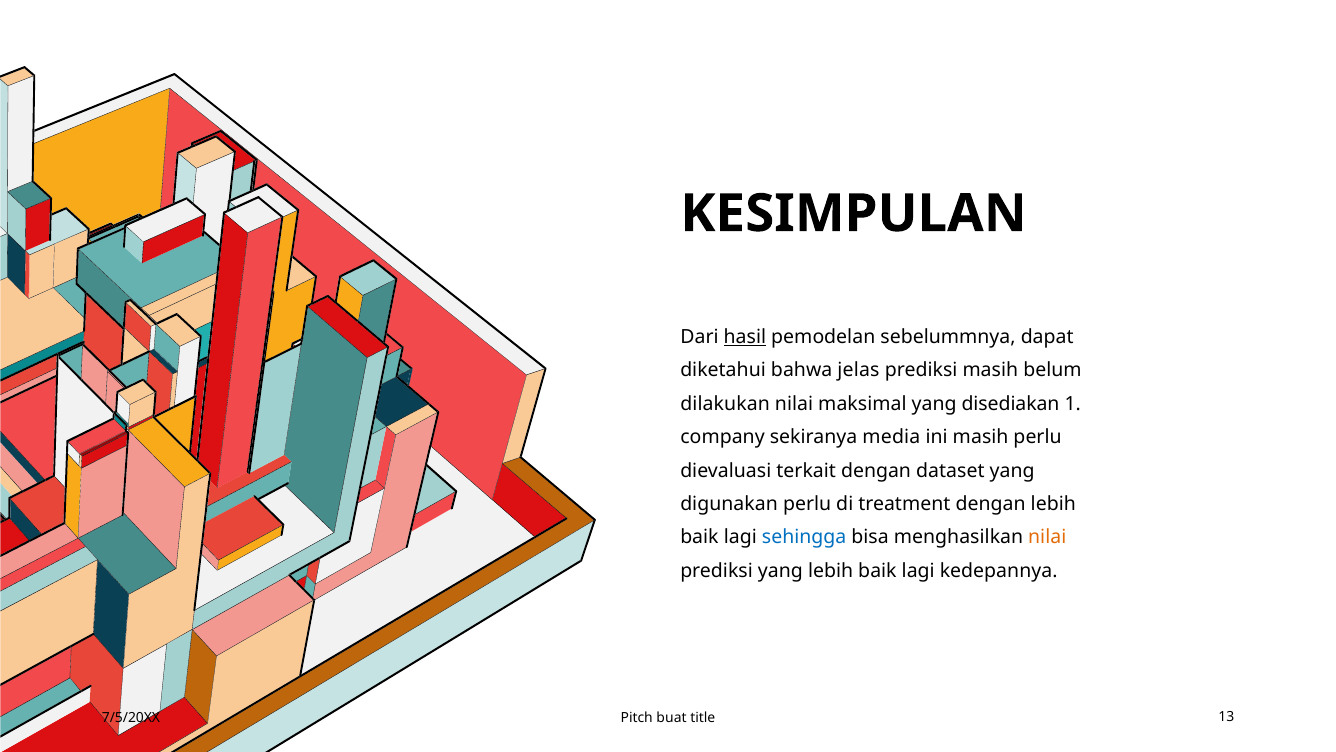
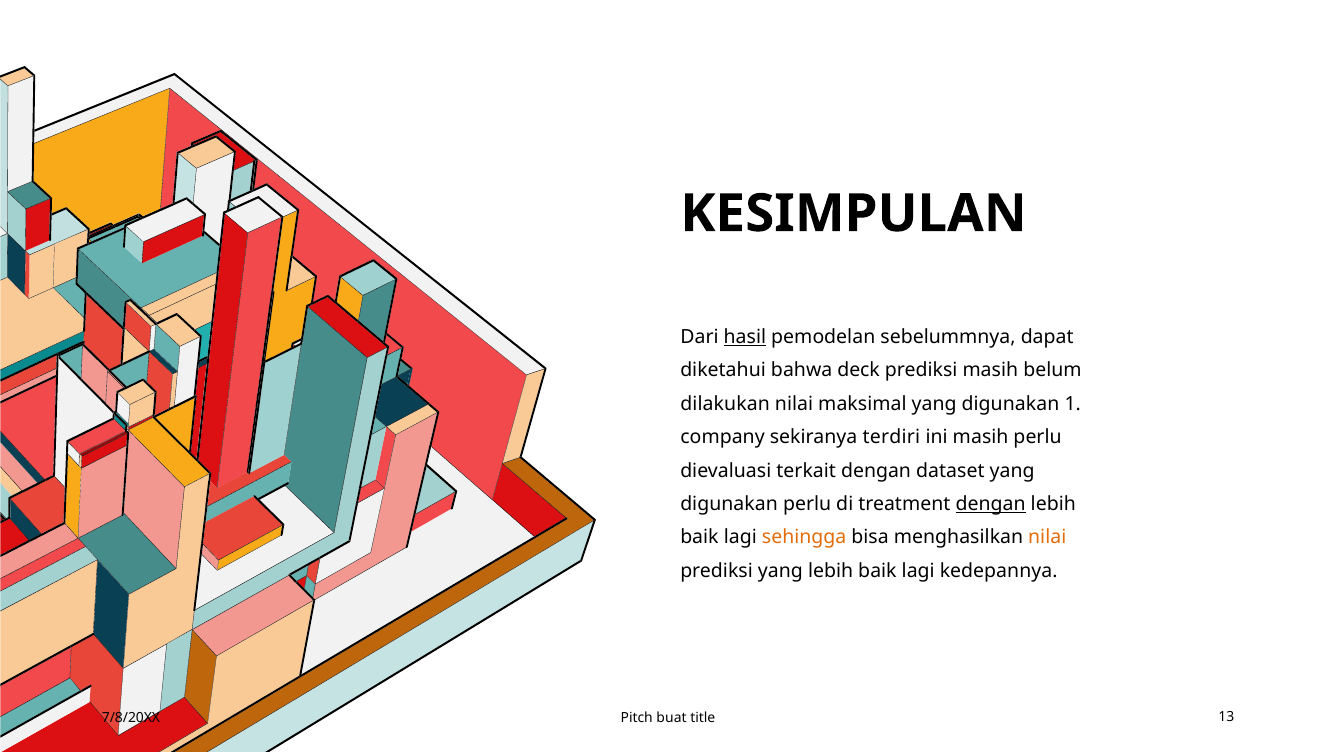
jelas: jelas -> deck
maksimal yang disediakan: disediakan -> digunakan
media: media -> terdiri
dengan at (991, 504) underline: none -> present
sehingga colour: blue -> orange
7/5/20XX: 7/5/20XX -> 7/8/20XX
